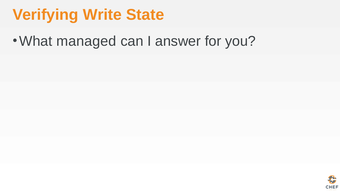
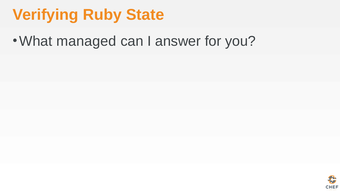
Write: Write -> Ruby
